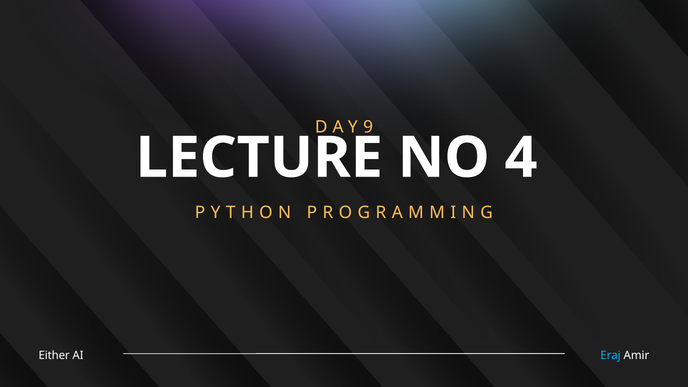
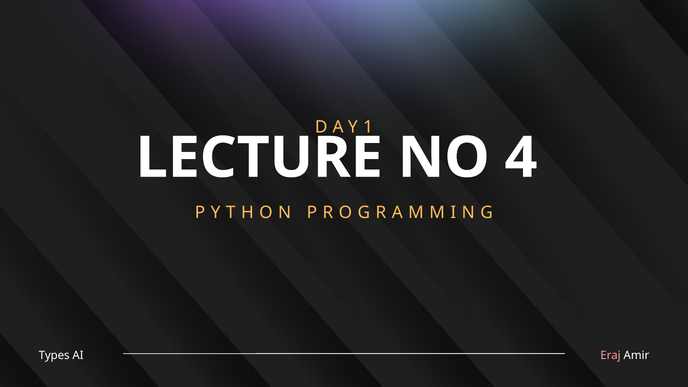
9: 9 -> 1
Either: Either -> Types
Eraj colour: light blue -> pink
